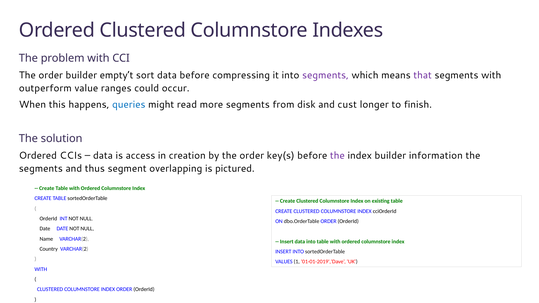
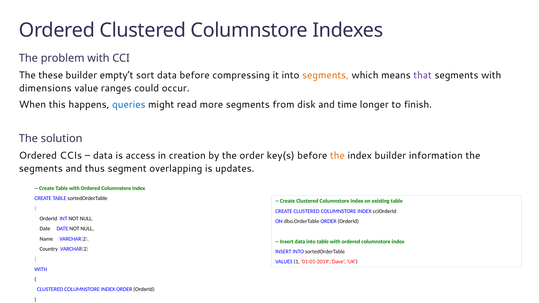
order at (51, 75): order -> these
segments at (325, 75) colour: purple -> orange
outperform: outperform -> dimensions
cust: cust -> time
the at (337, 156) colour: purple -> orange
pictured: pictured -> updates
